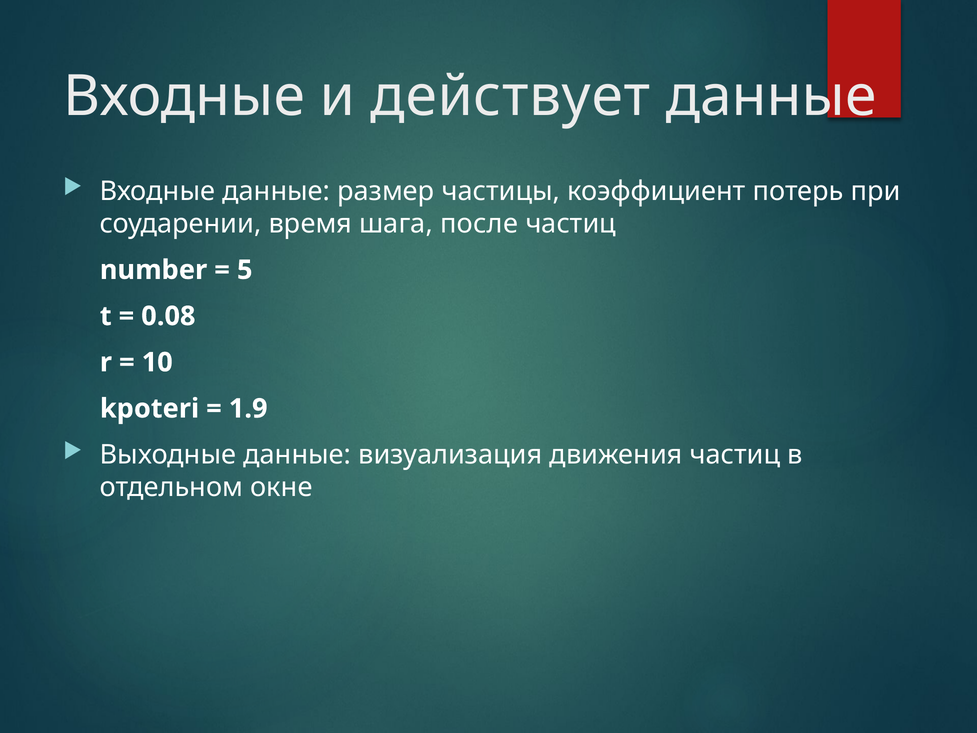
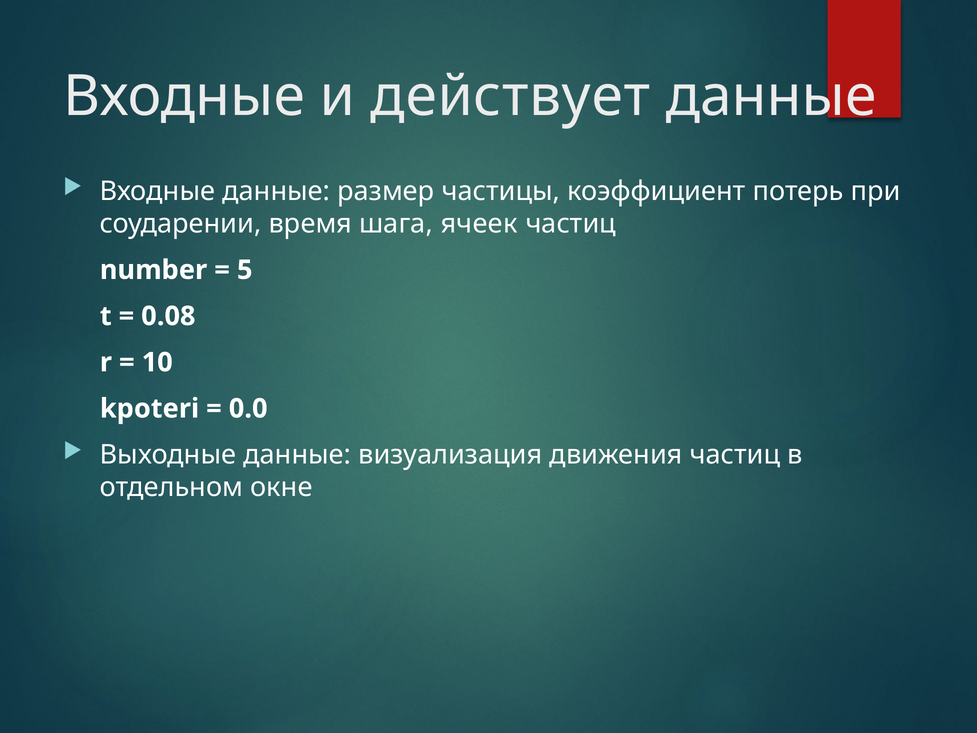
после: после -> ячеек
1.9: 1.9 -> 0.0
